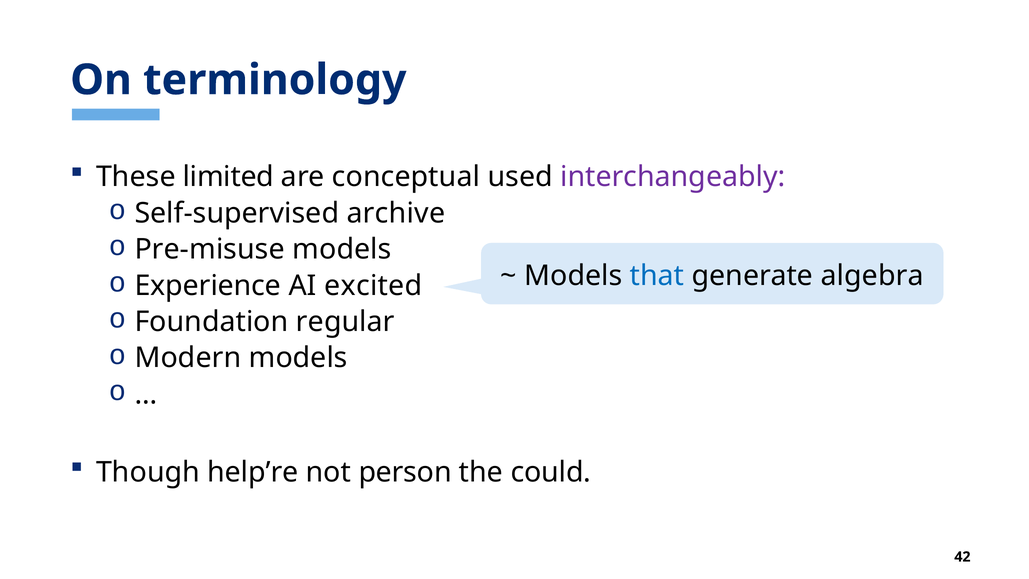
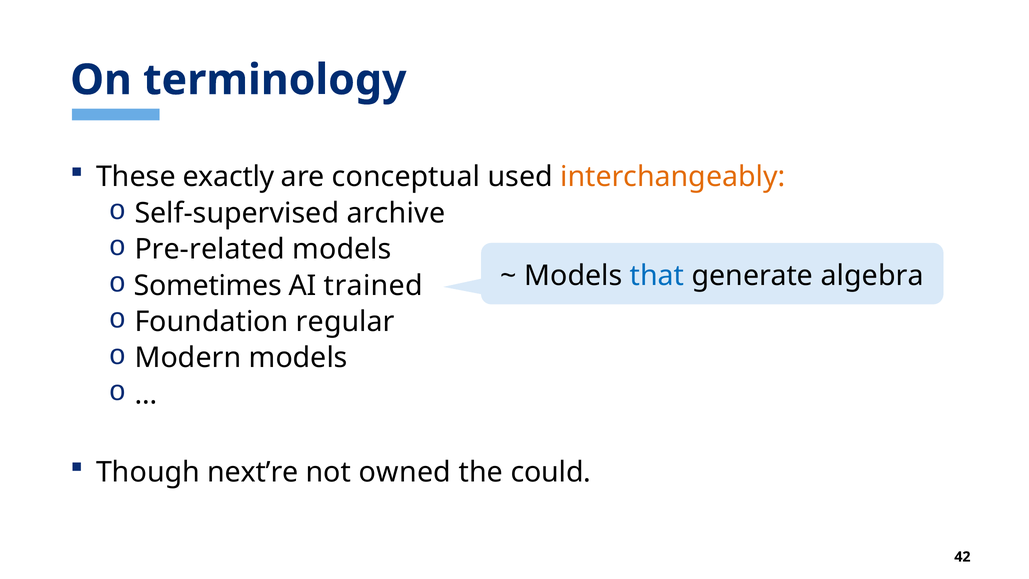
limited: limited -> exactly
interchangeably colour: purple -> orange
Pre-misuse: Pre-misuse -> Pre-related
Experience: Experience -> Sometimes
excited: excited -> trained
help’re: help’re -> next’re
person: person -> owned
